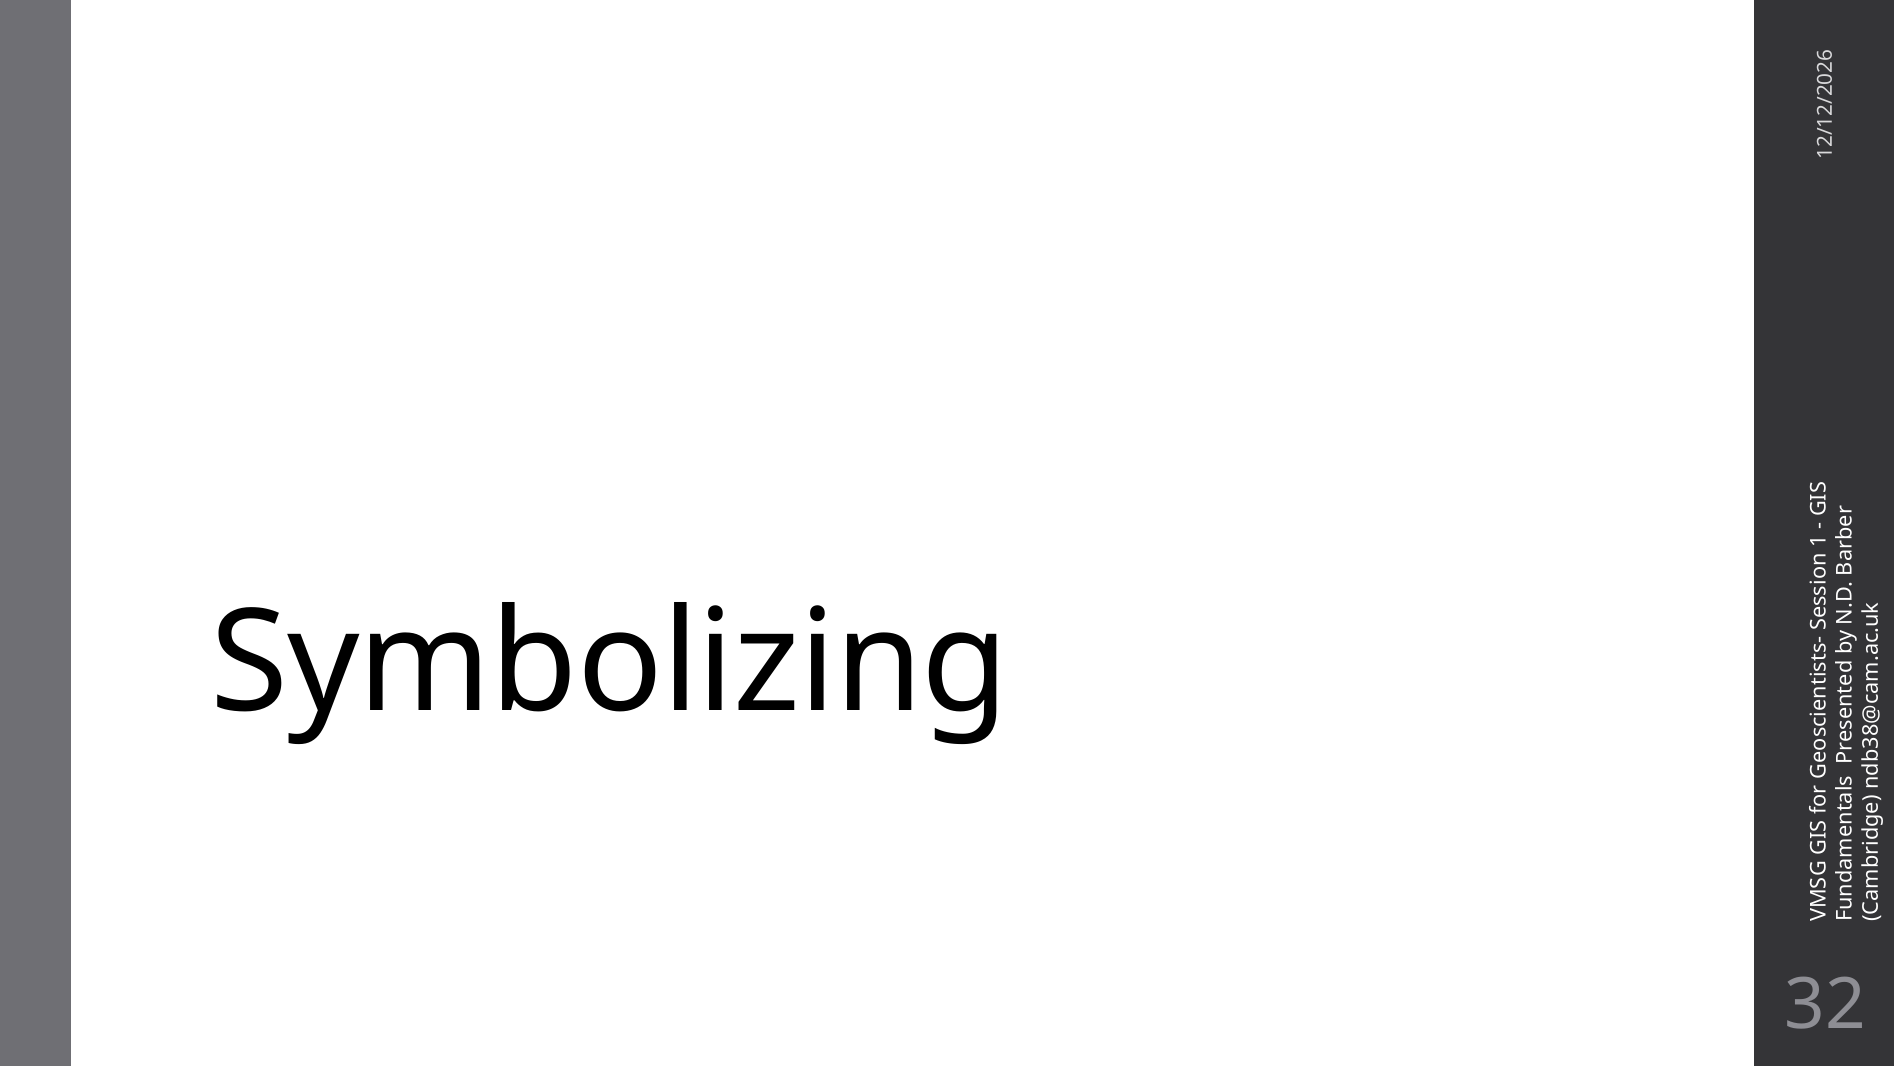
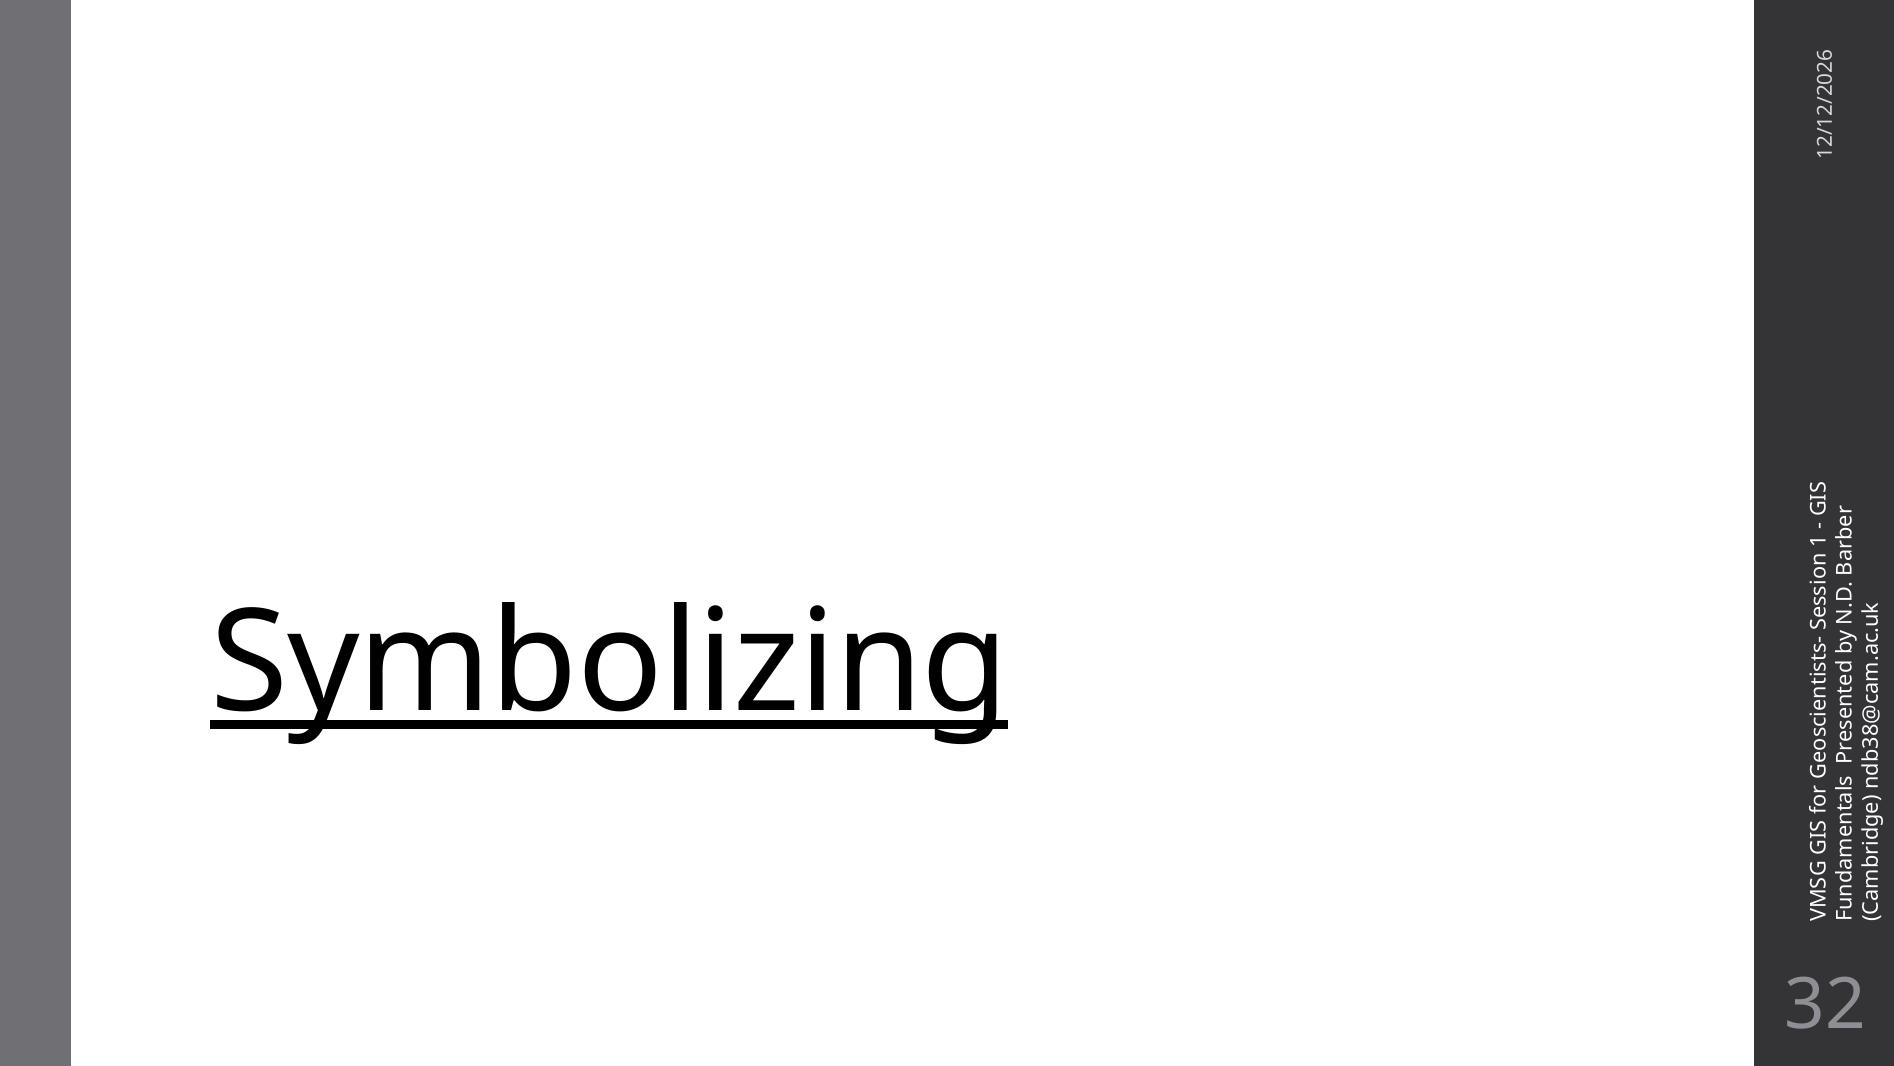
Symbolizing underline: none -> present
